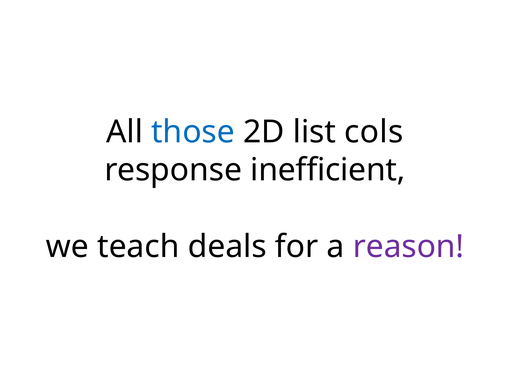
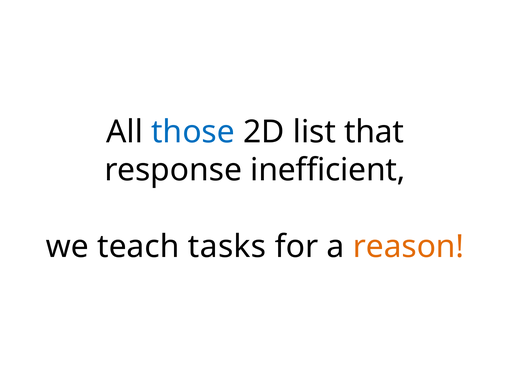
cols: cols -> that
deals: deals -> tasks
reason colour: purple -> orange
